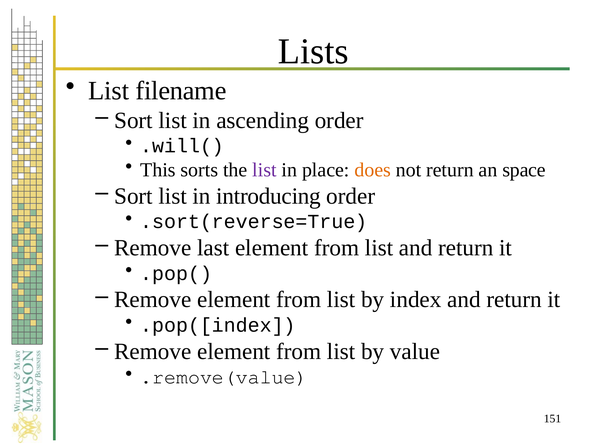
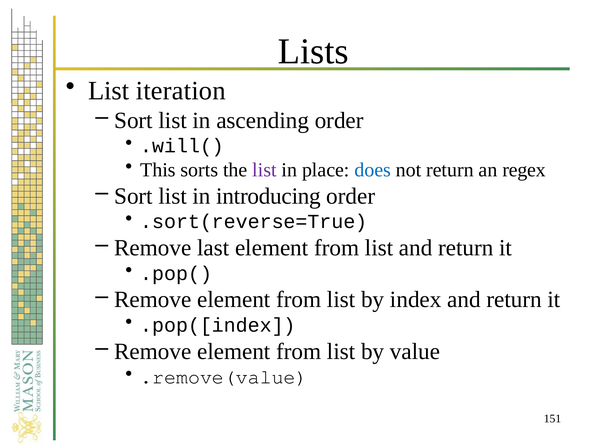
filename: filename -> iteration
does colour: orange -> blue
space: space -> regex
